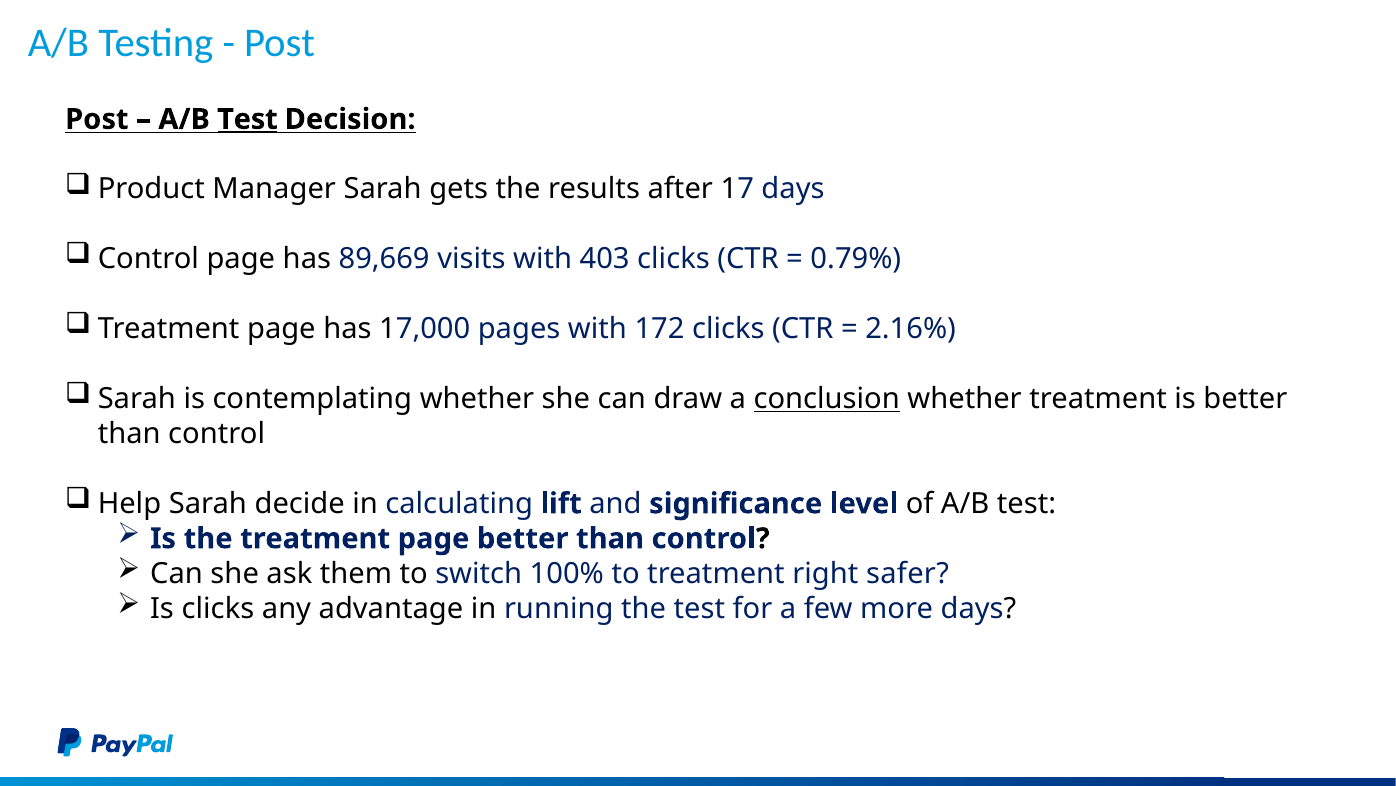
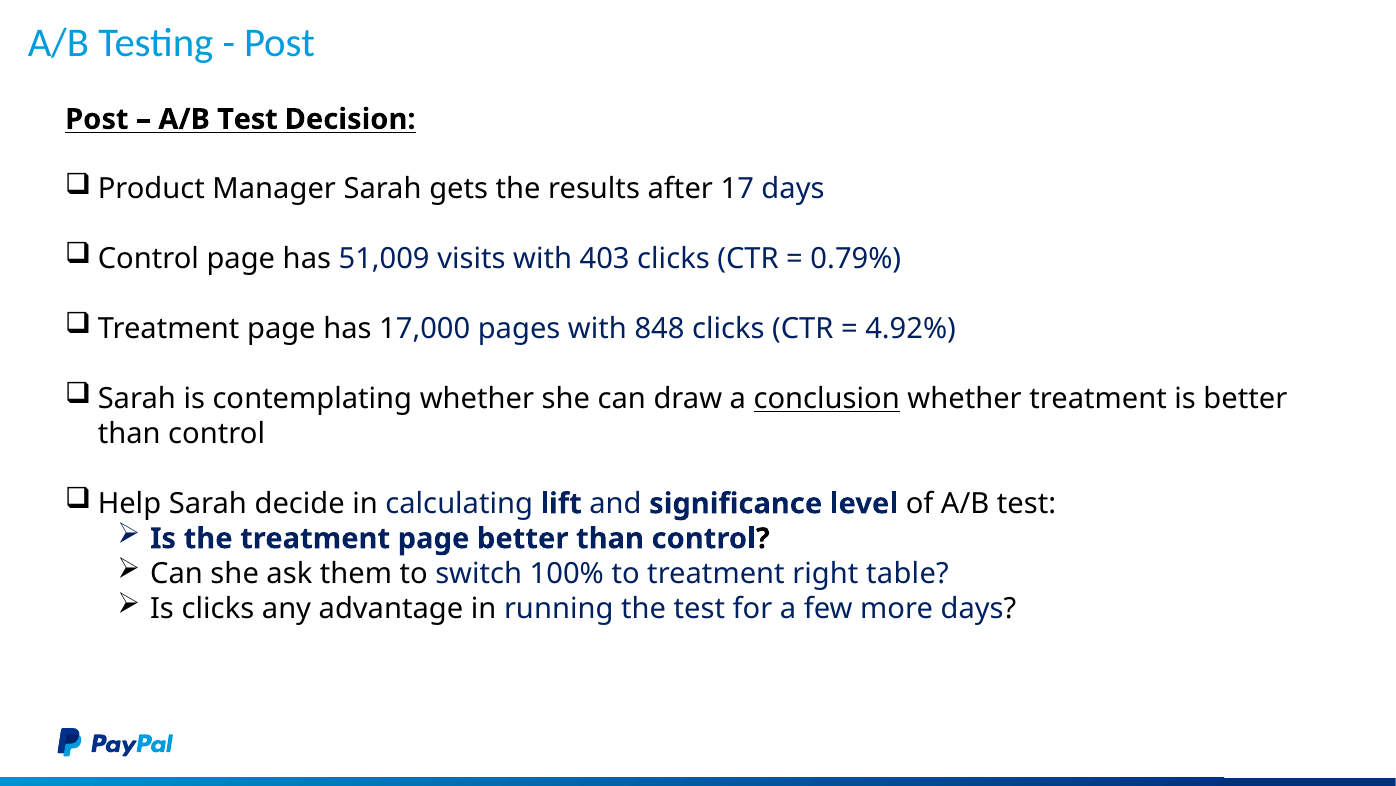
Test at (247, 119) underline: present -> none
89,669: 89,669 -> 51,009
172: 172 -> 848
2.16%: 2.16% -> 4.92%
safer: safer -> table
